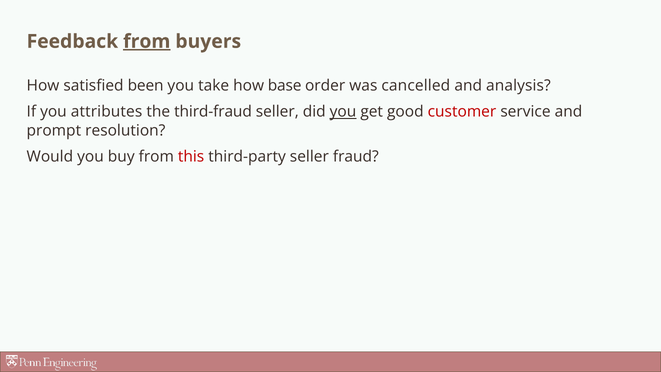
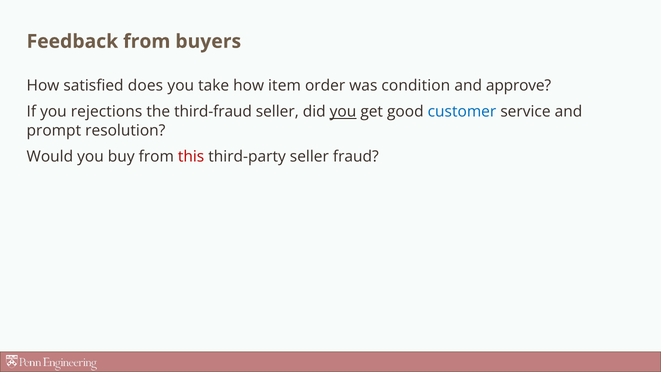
from at (147, 41) underline: present -> none
been: been -> does
base: base -> item
cancelled: cancelled -> condition
analysis: analysis -> approve
attributes: attributes -> rejections
customer colour: red -> blue
